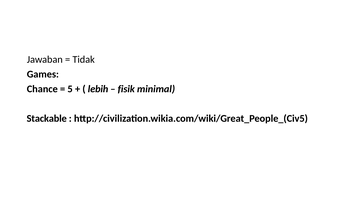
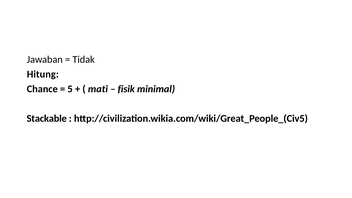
Games: Games -> Hitung
lebih: lebih -> mati
